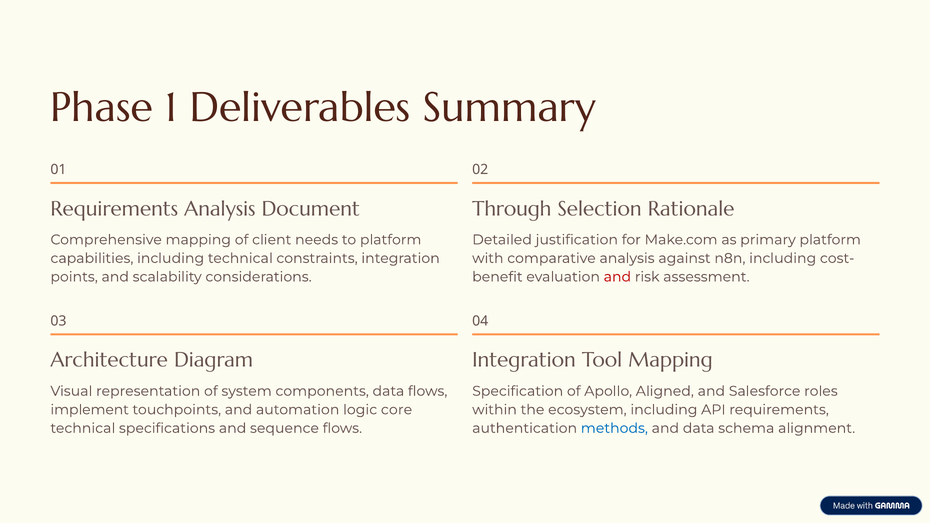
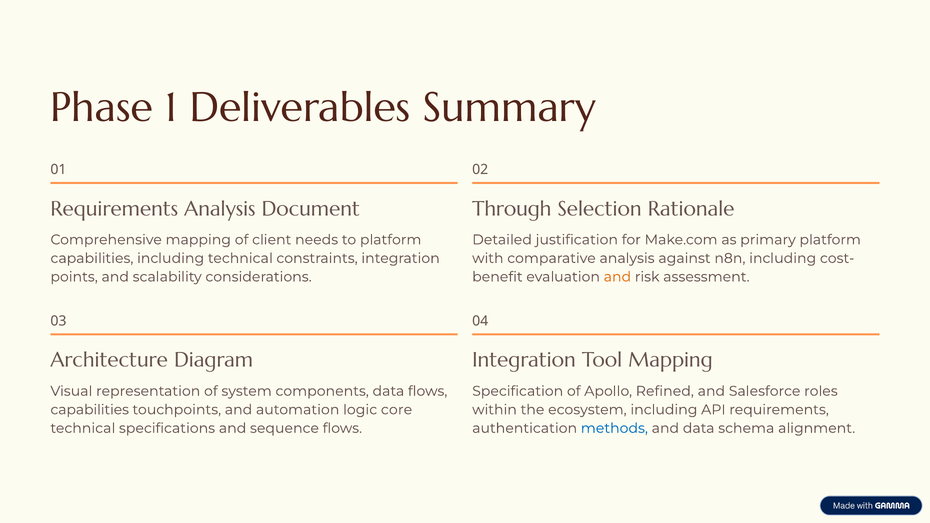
and at (617, 277) colour: red -> orange
Aligned: Aligned -> Refined
implement at (90, 410): implement -> capabilities
